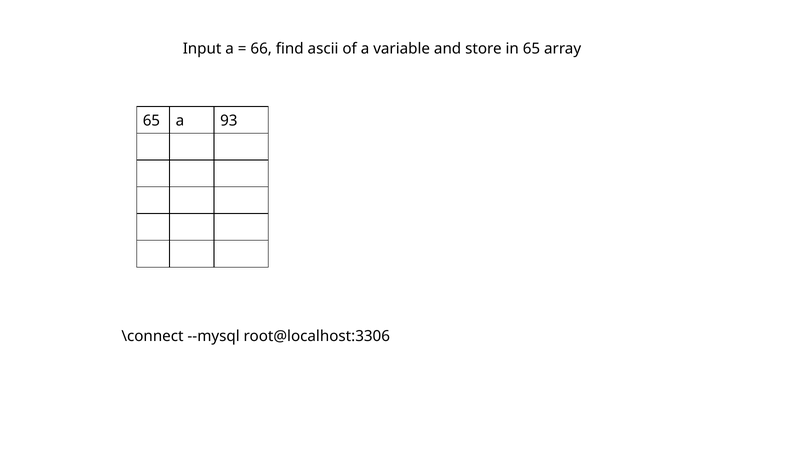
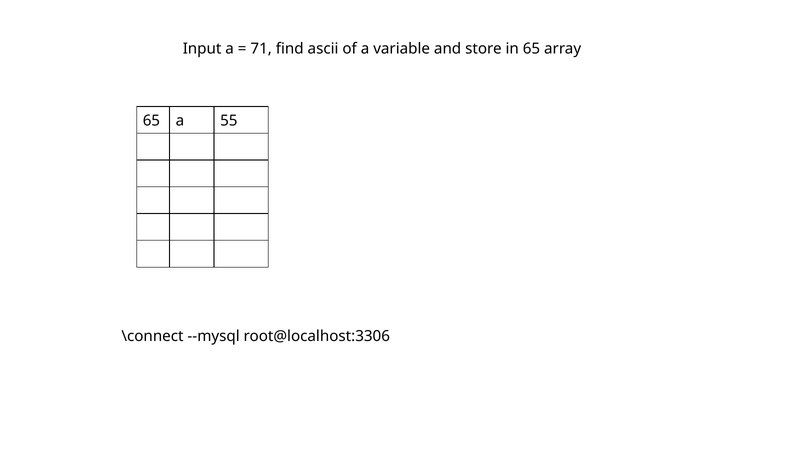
66: 66 -> 71
93: 93 -> 55
